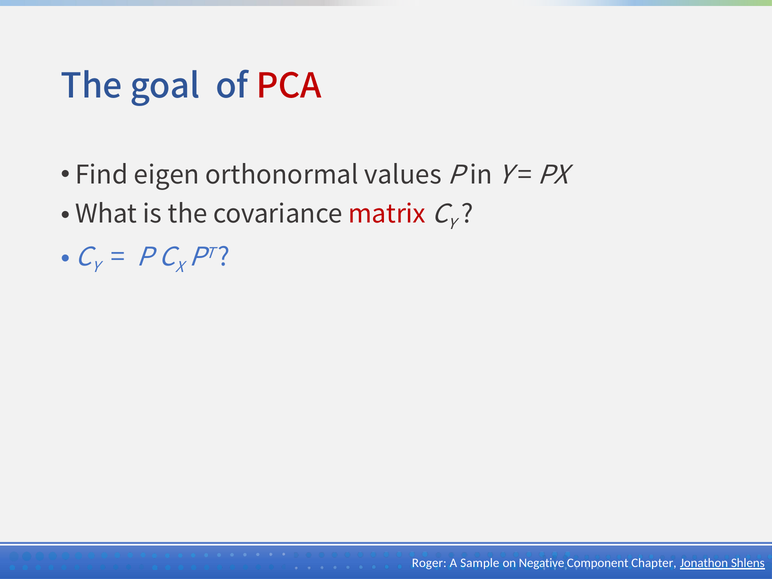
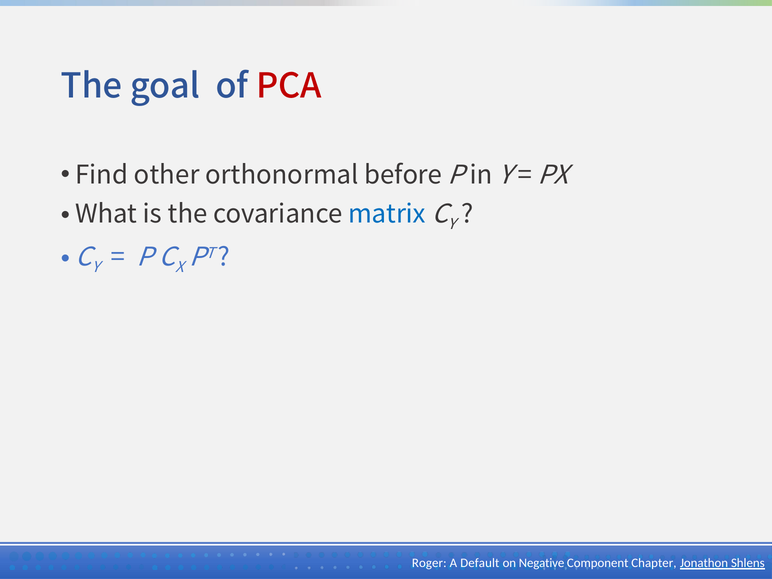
eigen: eigen -> other
values: values -> before
matrix colour: red -> blue
Sample: Sample -> Default
